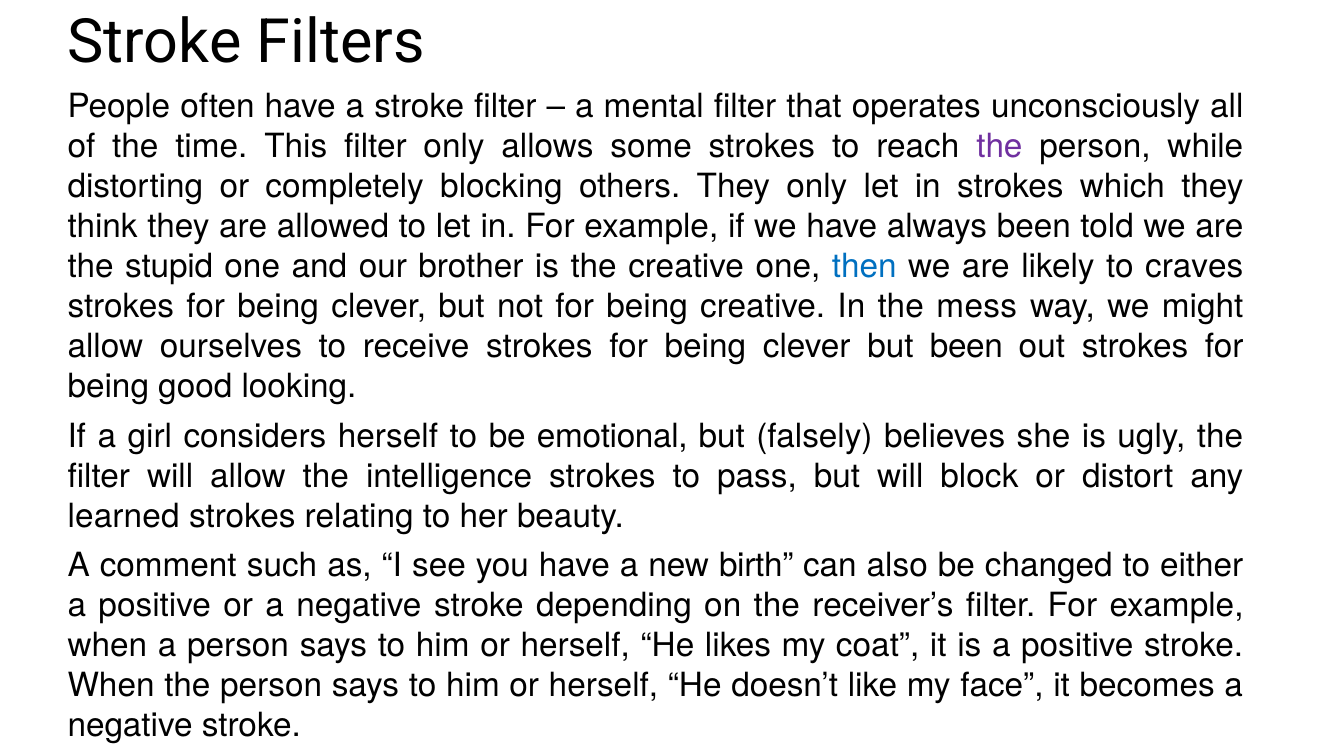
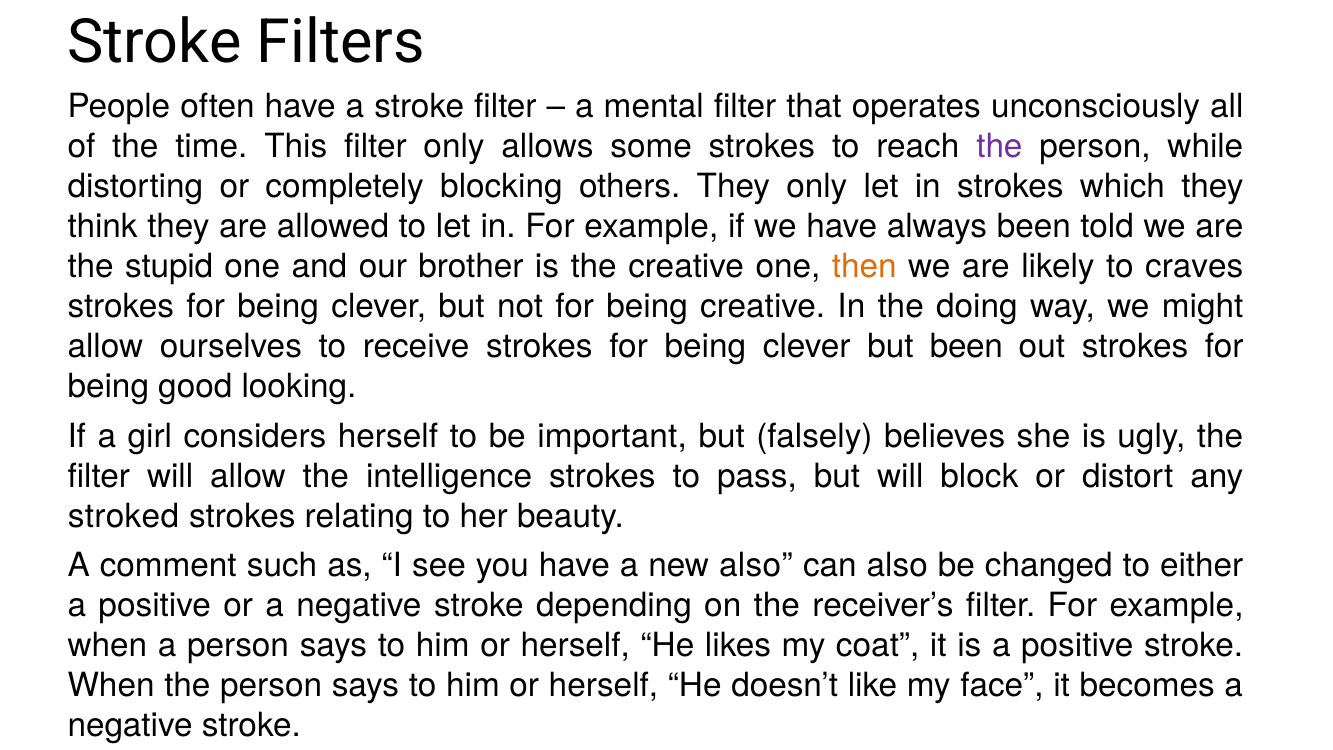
then colour: blue -> orange
mess: mess -> doing
emotional: emotional -> important
learned: learned -> stroked
new birth: birth -> also
